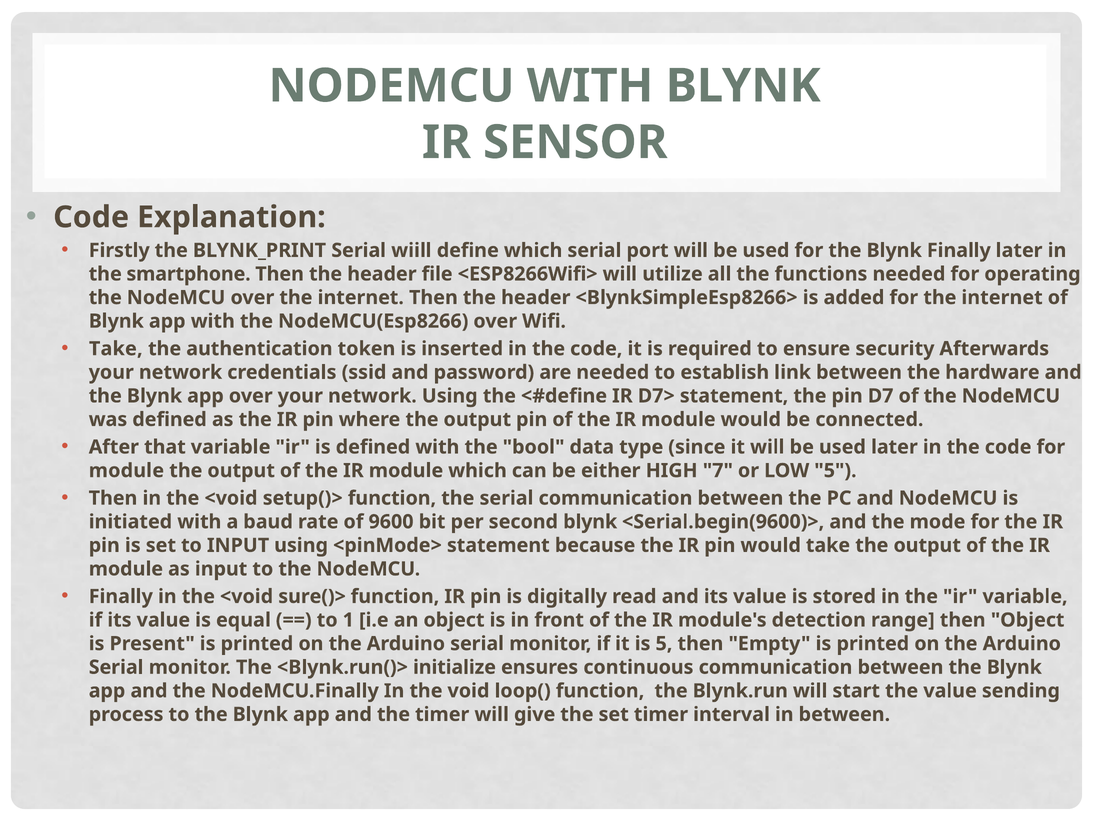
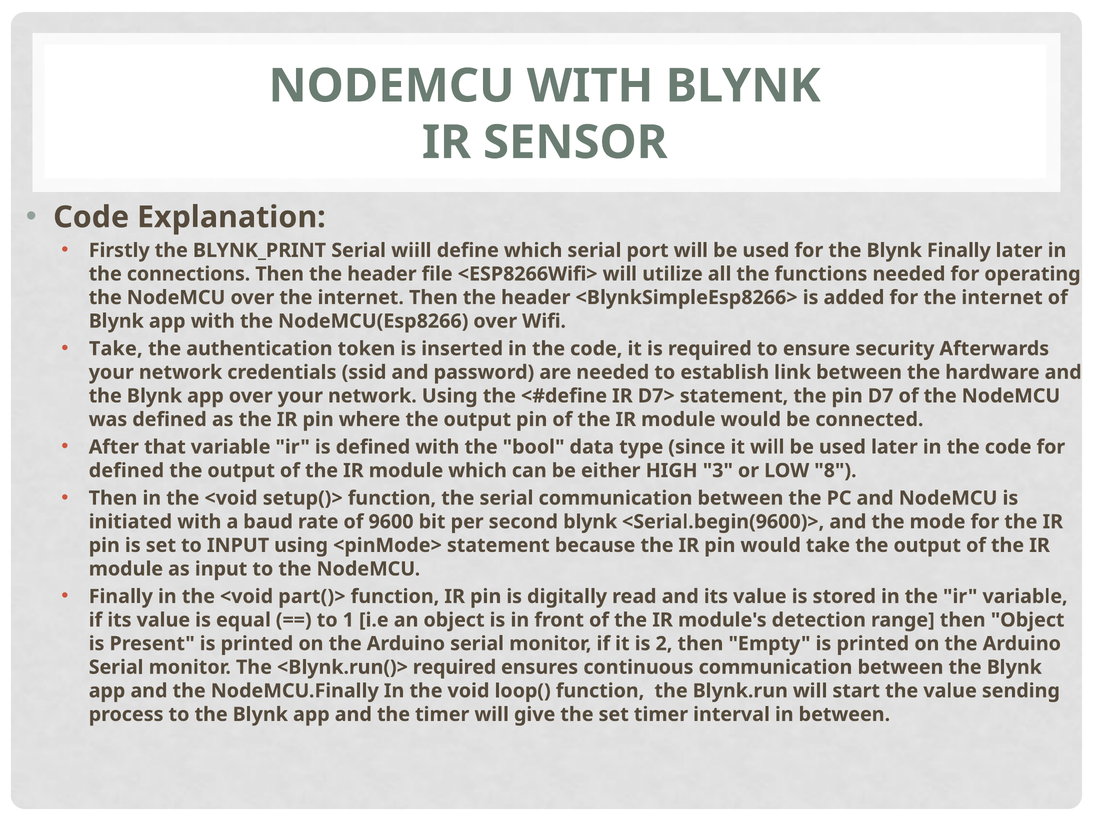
smartphone: smartphone -> connections
module at (126, 470): module -> defined
7: 7 -> 3
LOW 5: 5 -> 8
sure()>: sure()> -> part()>
is 5: 5 -> 2
<Blynk.run()> initialize: initialize -> required
